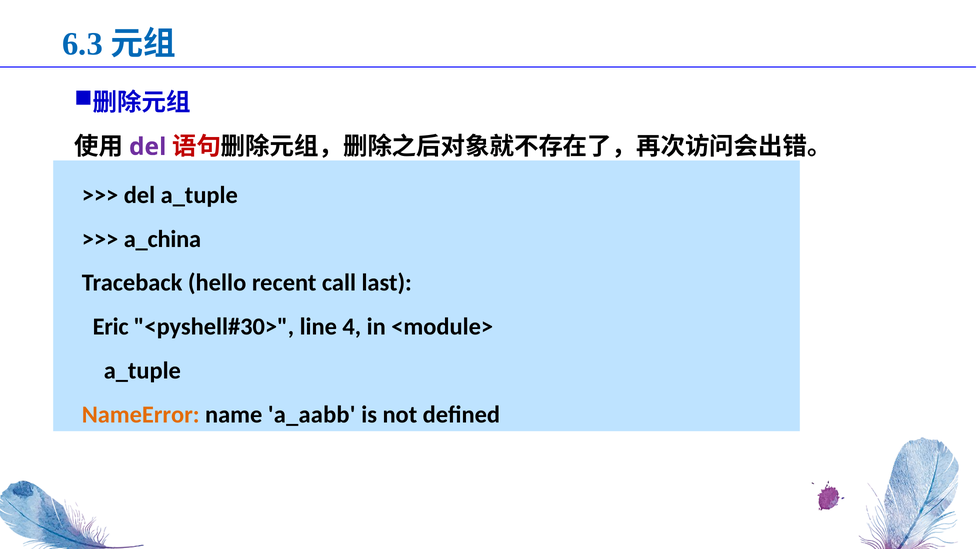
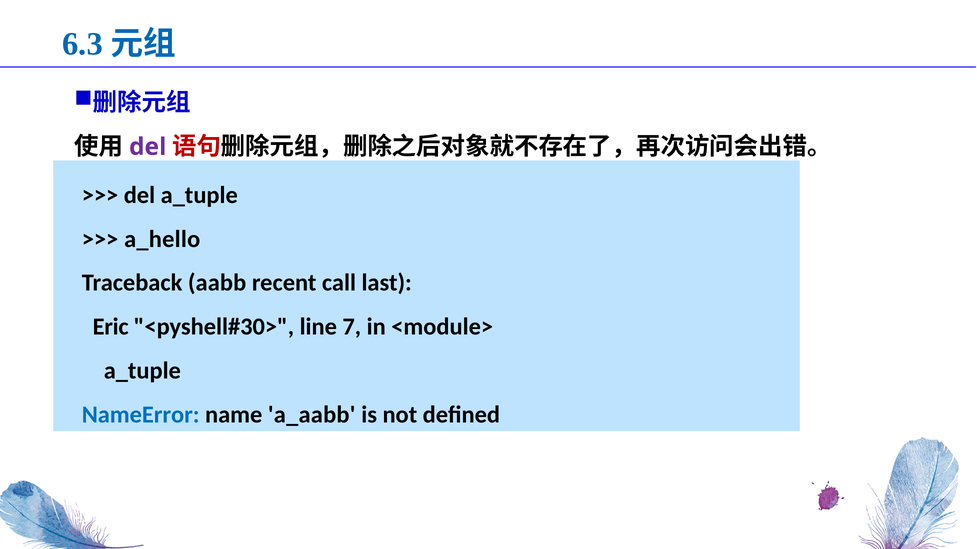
a_china: a_china -> a_hello
hello: hello -> aabb
4: 4 -> 7
NameError colour: orange -> blue
